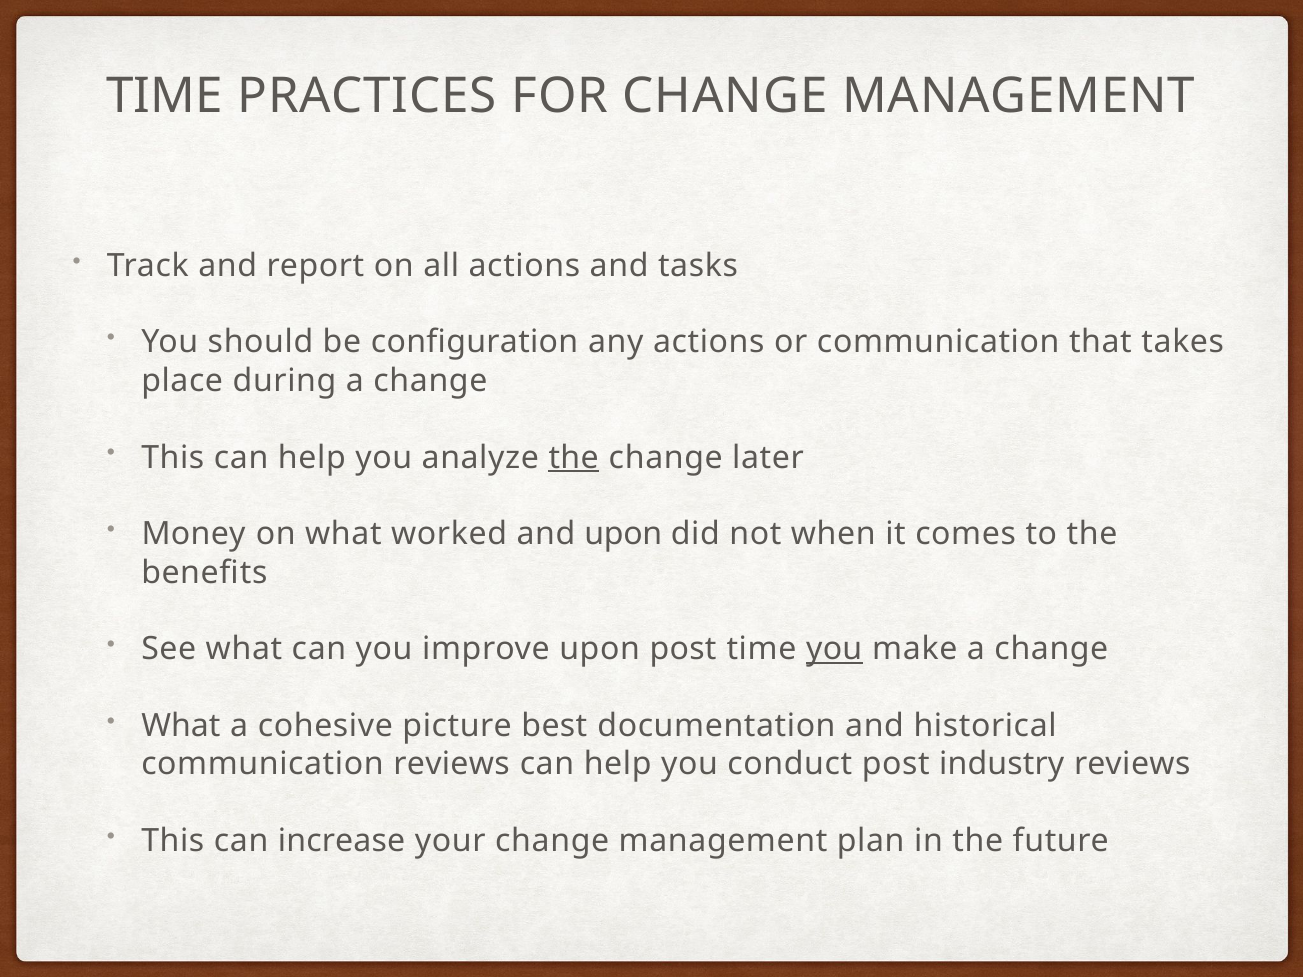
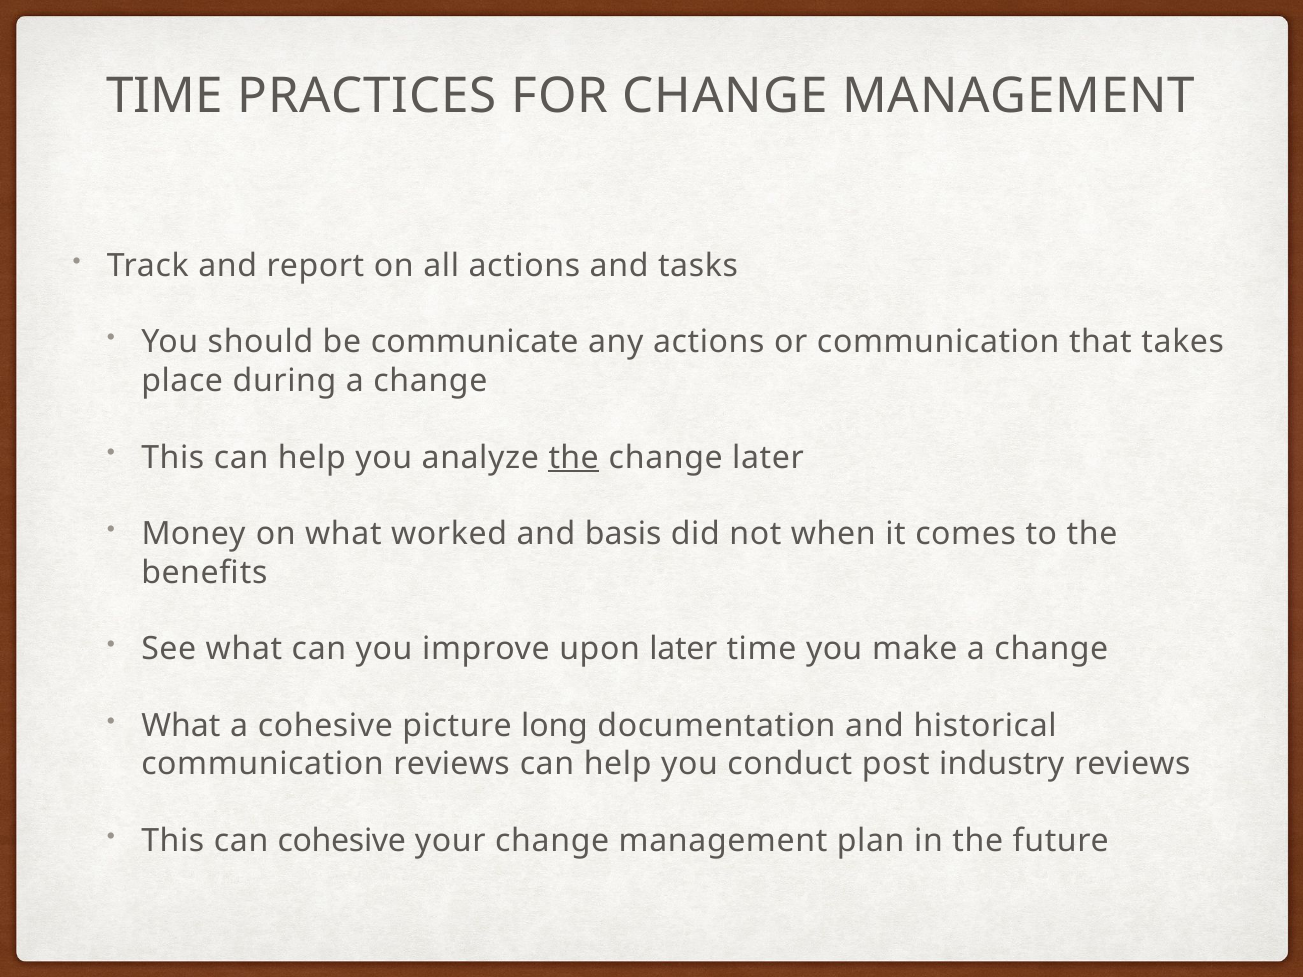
configuration: configuration -> communicate
and upon: upon -> basis
upon post: post -> later
you at (834, 649) underline: present -> none
best: best -> long
can increase: increase -> cohesive
